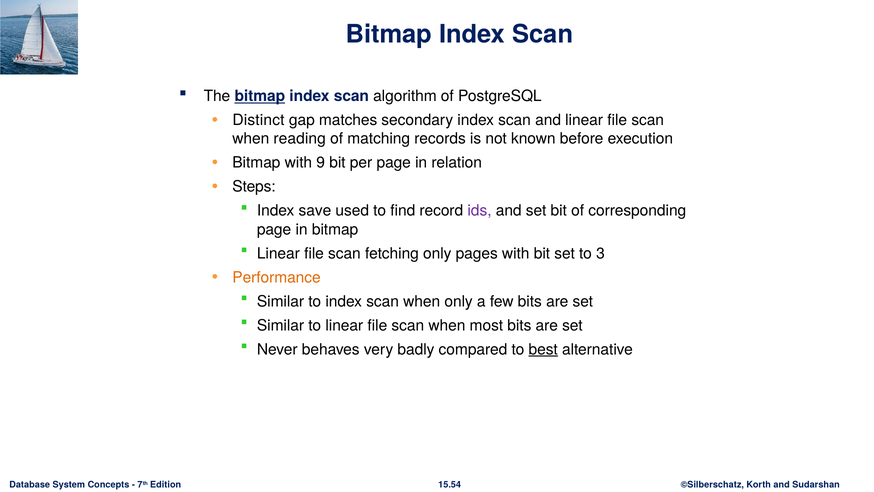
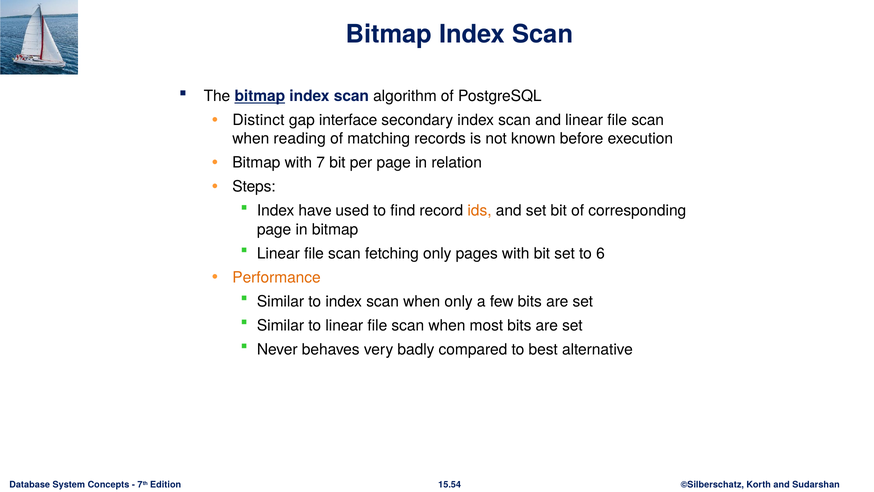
matches: matches -> interface
9: 9 -> 7
save: save -> have
ids colour: purple -> orange
3: 3 -> 6
best underline: present -> none
